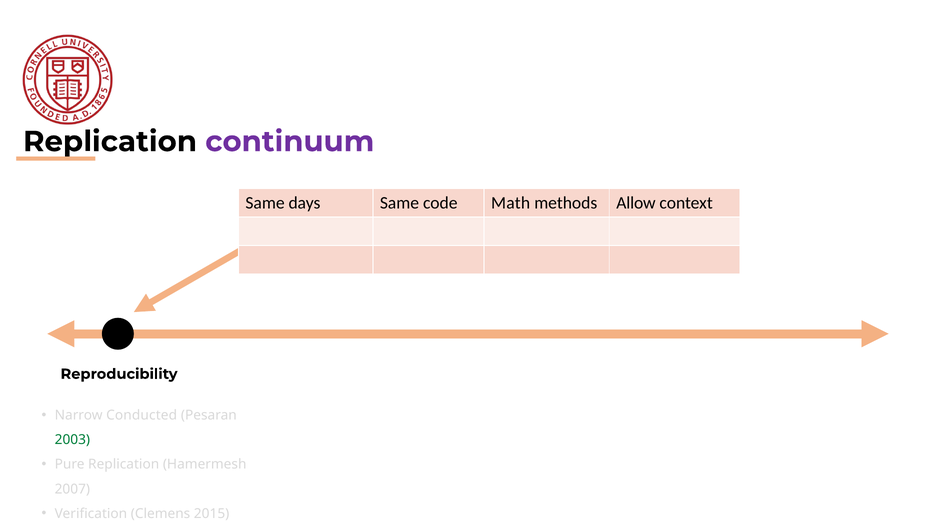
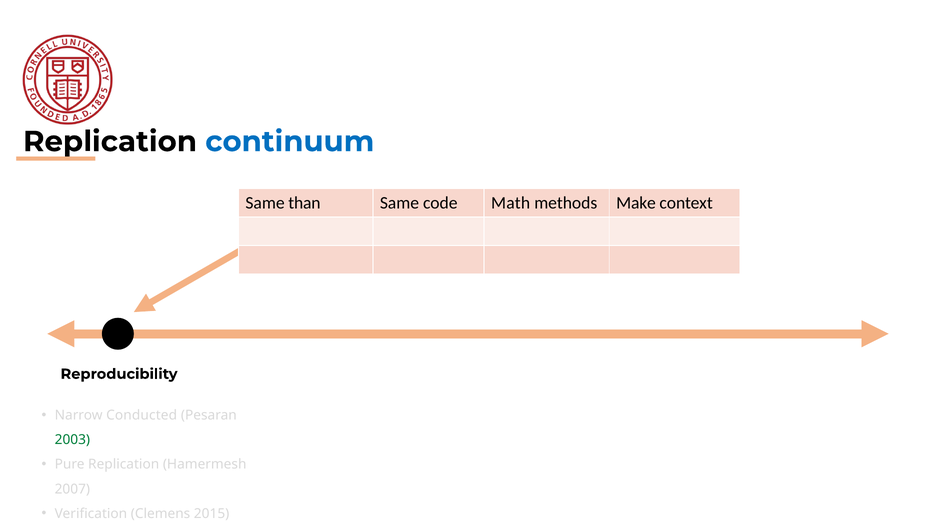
continuum colour: purple -> blue
days: days -> than
Allow: Allow -> Make
